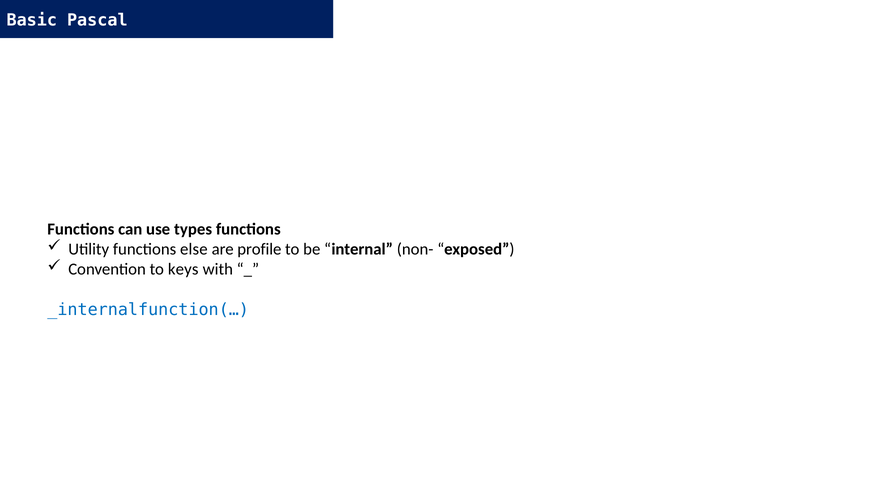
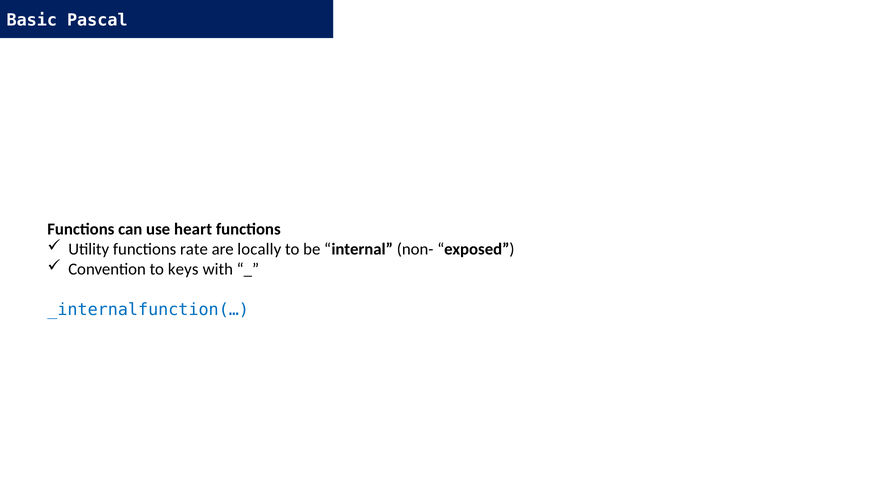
types: types -> heart
else: else -> rate
profile: profile -> locally
